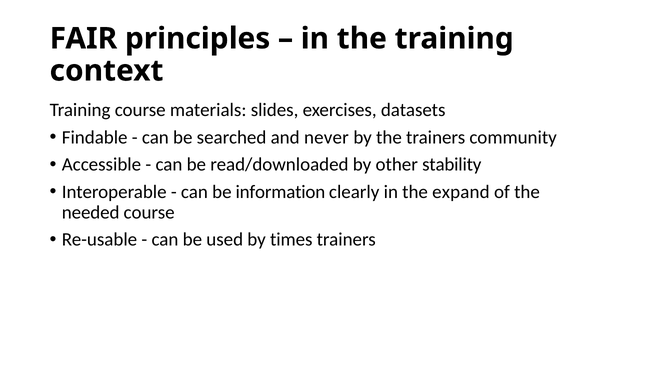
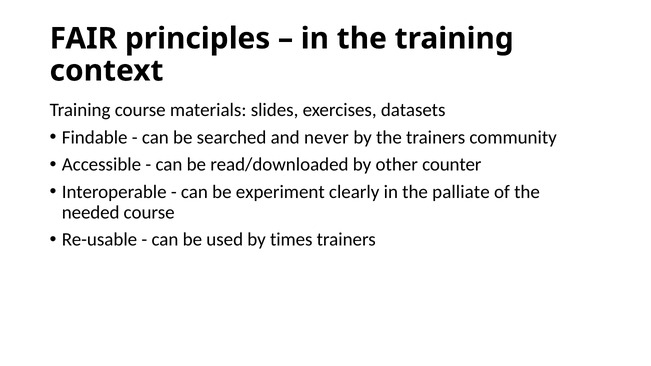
stability: stability -> counter
information: information -> experiment
expand: expand -> palliate
